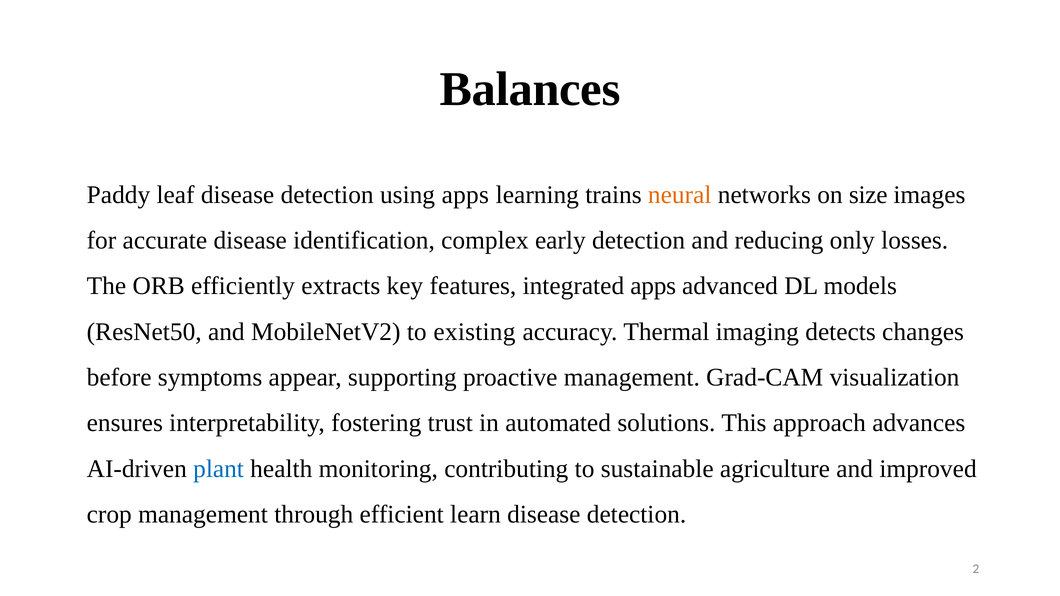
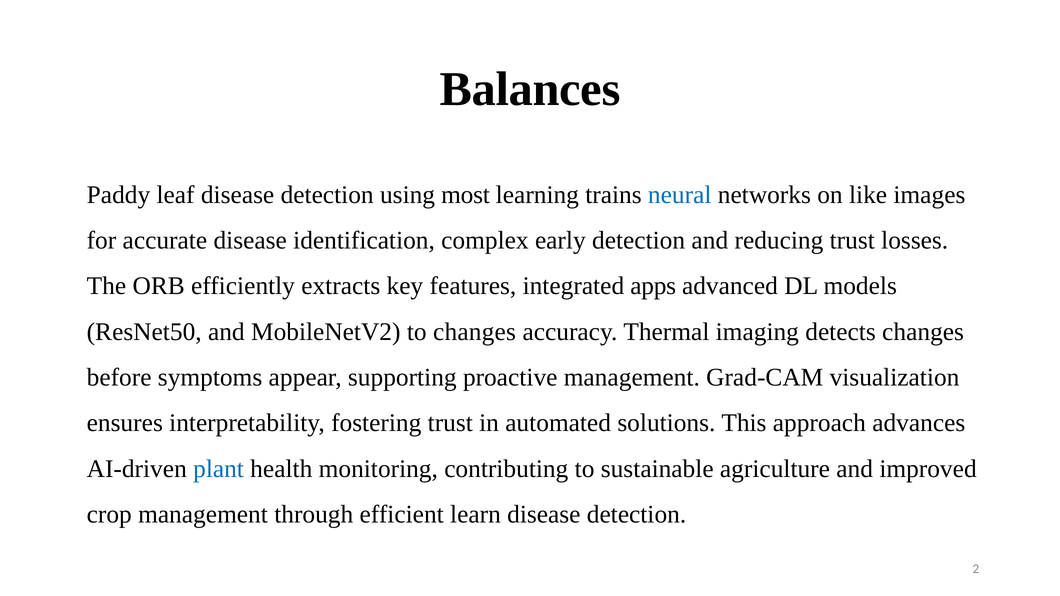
using apps: apps -> most
neural colour: orange -> blue
size: size -> like
reducing only: only -> trust
to existing: existing -> changes
